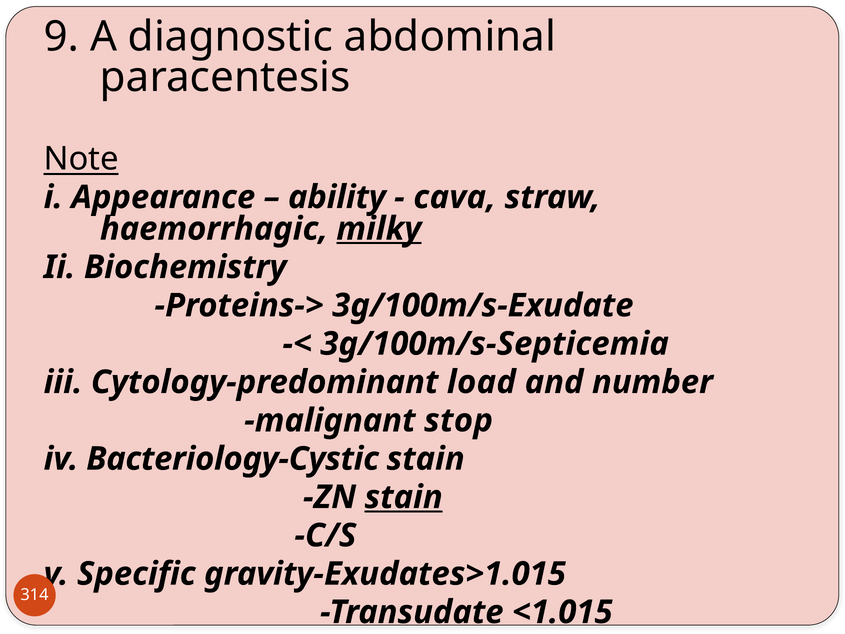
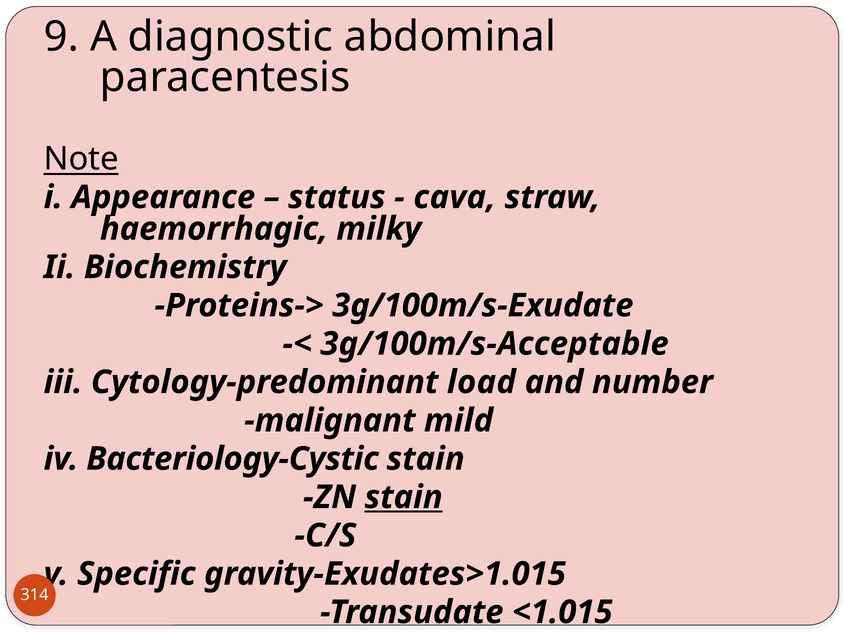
ability: ability -> status
milky underline: present -> none
3g/100m/s-Septicemia: 3g/100m/s-Septicemia -> 3g/100m/s-Acceptable
stop: stop -> mild
